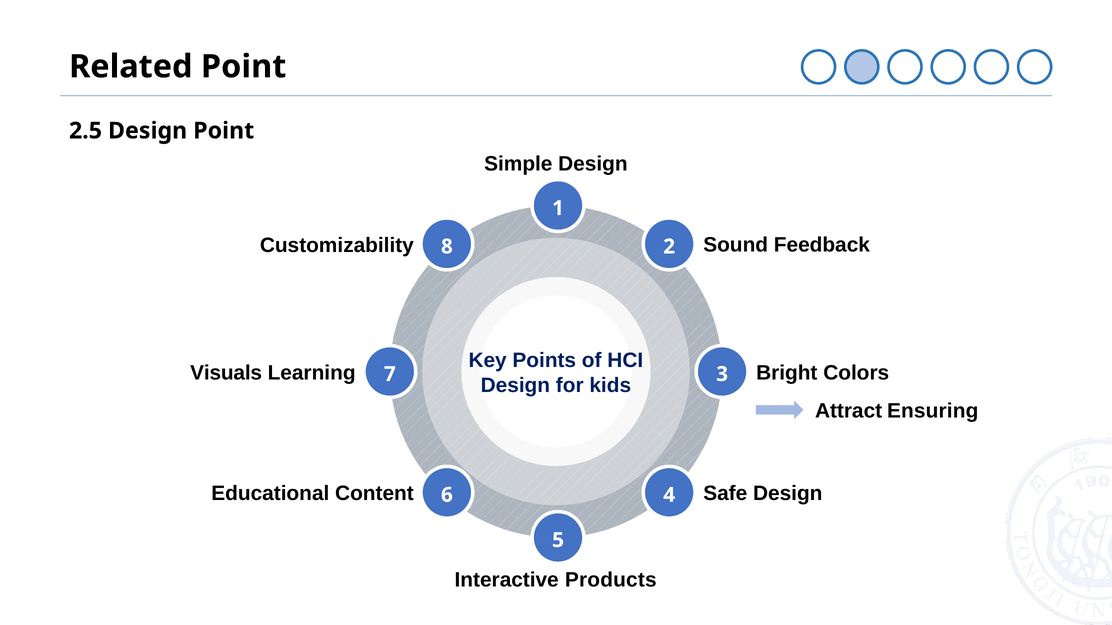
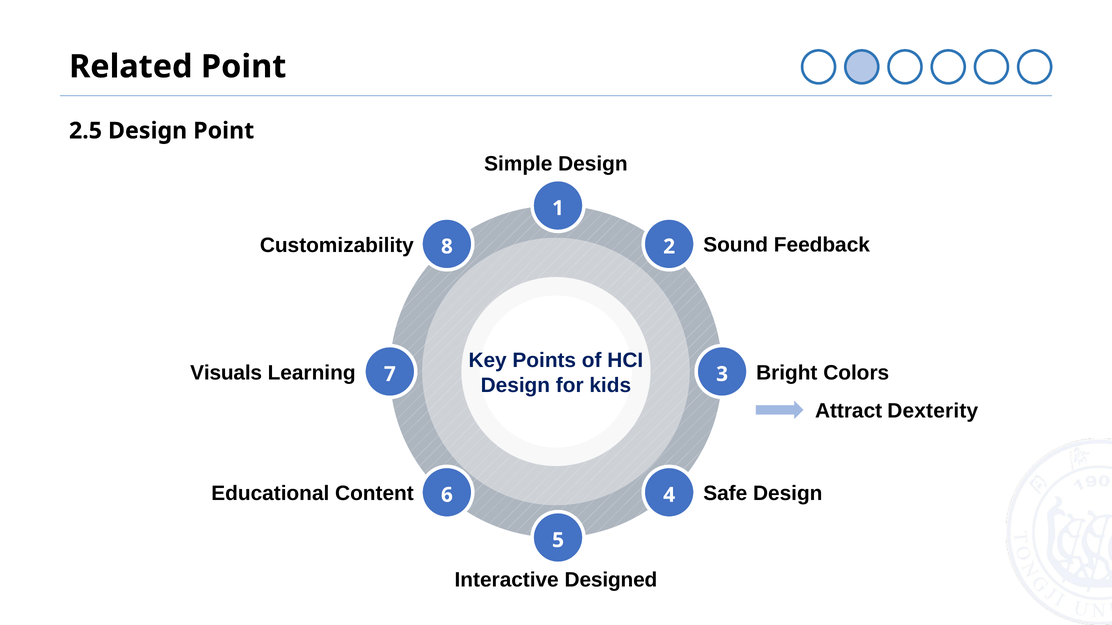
Ensuring: Ensuring -> Dexterity
Products: Products -> Designed
